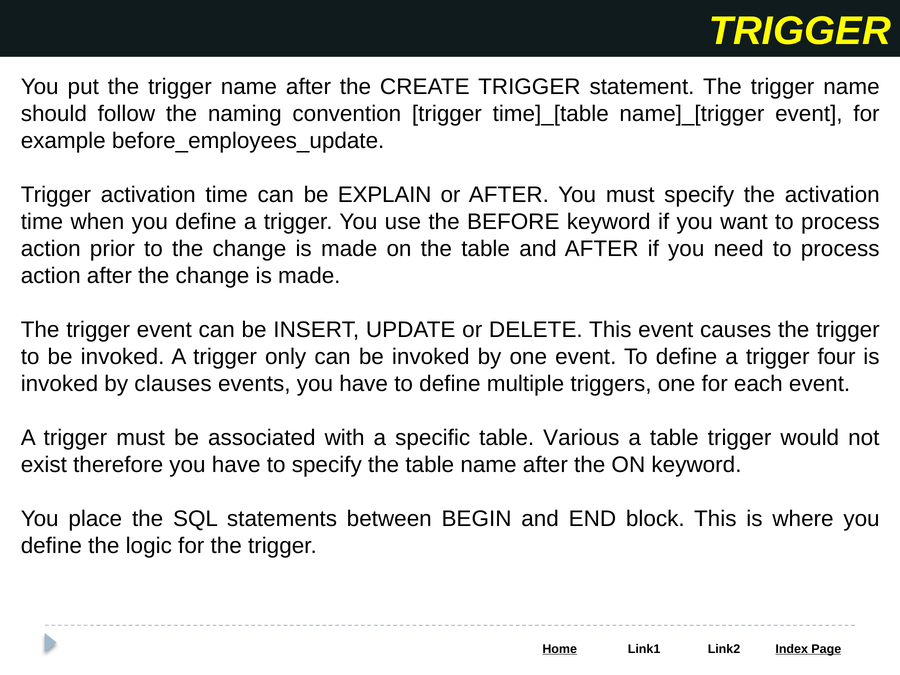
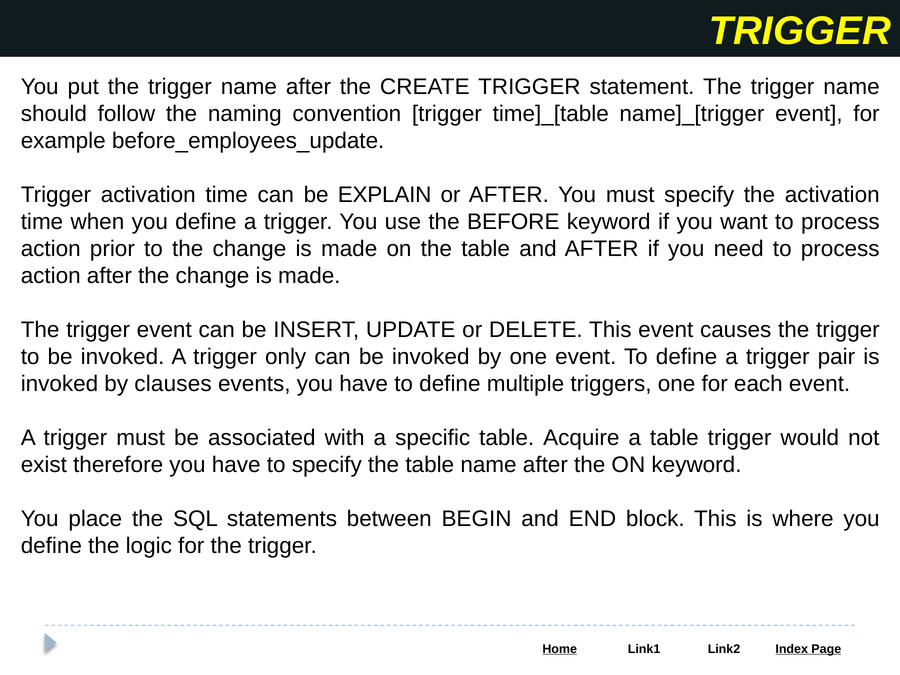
four: four -> pair
Various: Various -> Acquire
